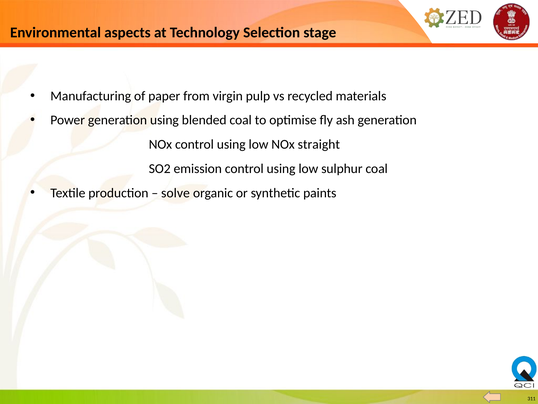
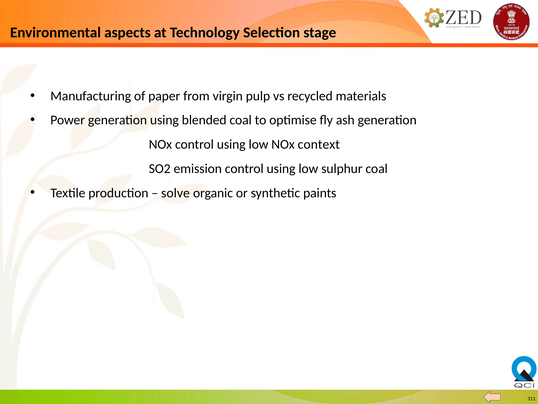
straight: straight -> context
